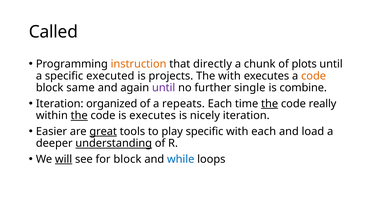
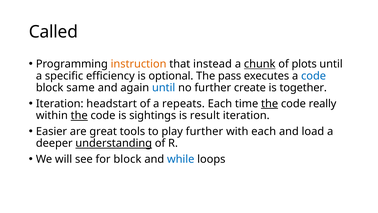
directly: directly -> instead
chunk underline: none -> present
executed: executed -> efficiency
projects: projects -> optional
The with: with -> pass
code at (314, 76) colour: orange -> blue
until at (164, 88) colour: purple -> blue
single: single -> create
combine: combine -> together
organized: organized -> headstart
is executes: executes -> sightings
nicely: nicely -> result
great underline: present -> none
play specific: specific -> further
will underline: present -> none
